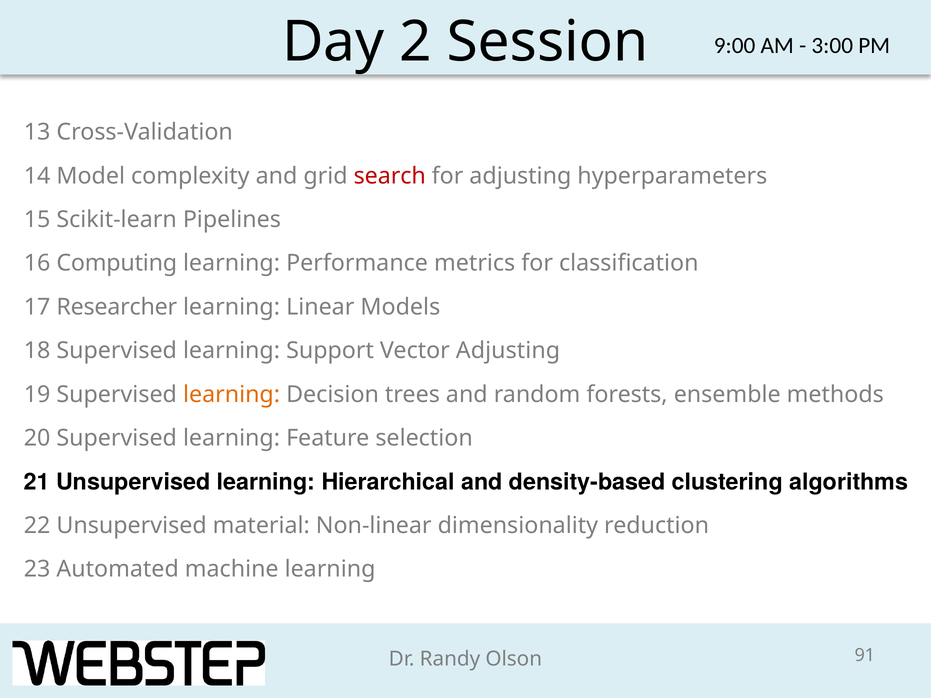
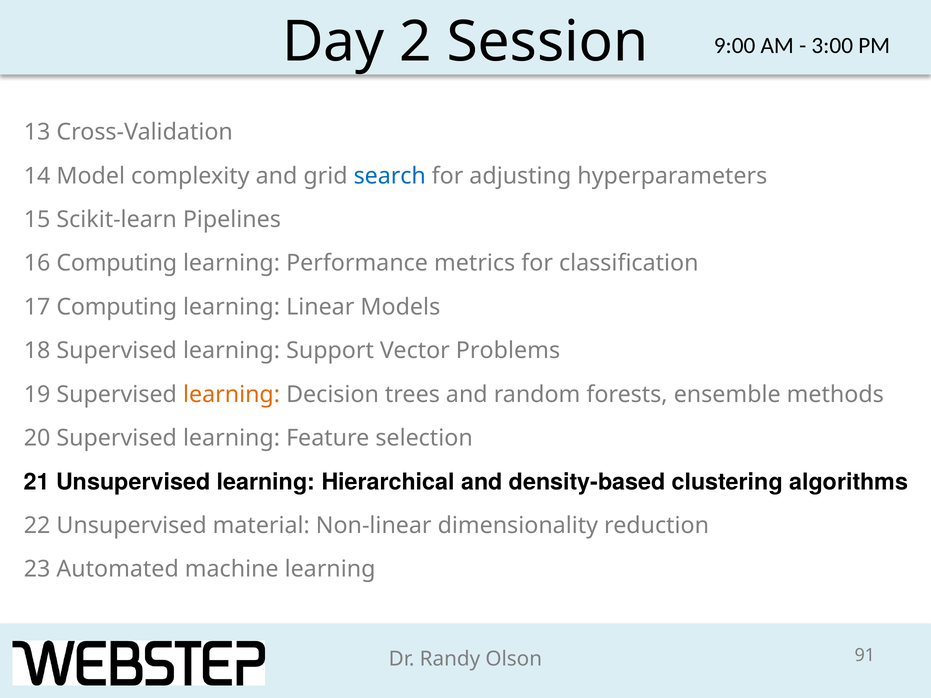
search colour: red -> blue
17 Researcher: Researcher -> Computing
Vector Adjusting: Adjusting -> Problems
